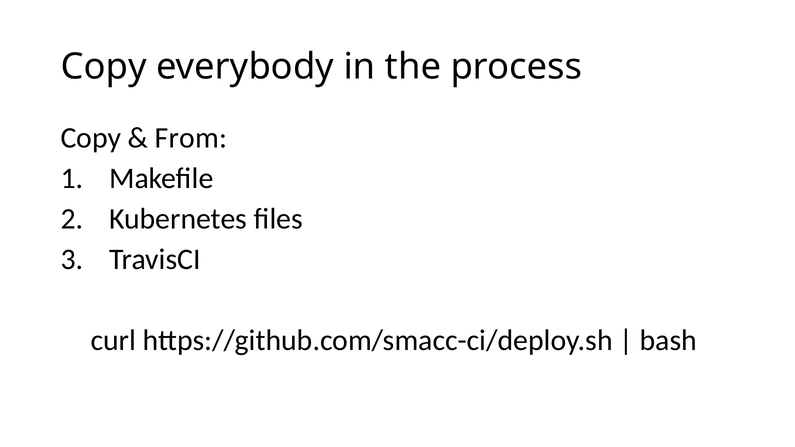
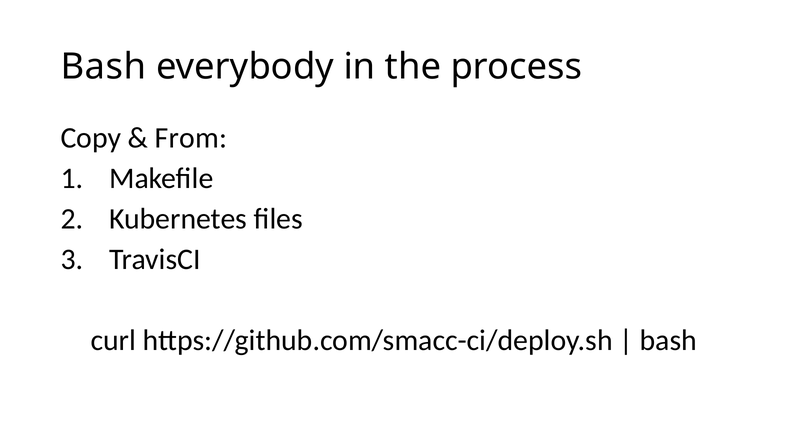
Copy at (104, 67): Copy -> Bash
